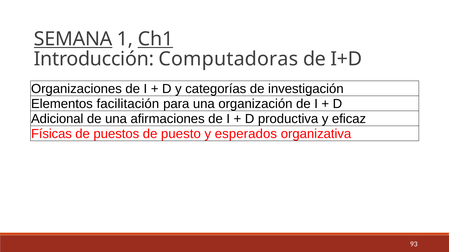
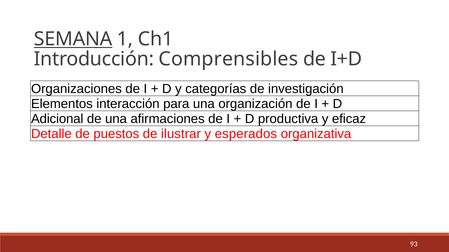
Ch1 underline: present -> none
Computadoras: Computadoras -> Comprensibles
facilitación: facilitación -> interacción
Físicas: Físicas -> Detalle
puesto: puesto -> ilustrar
